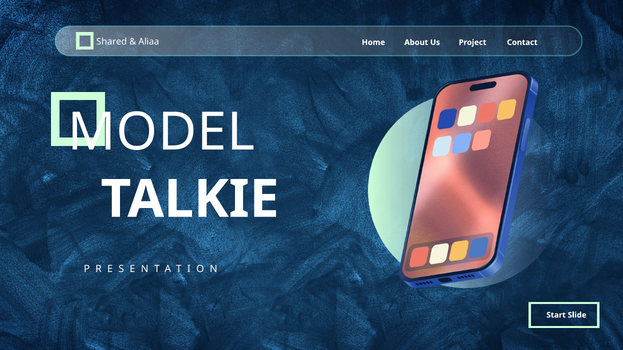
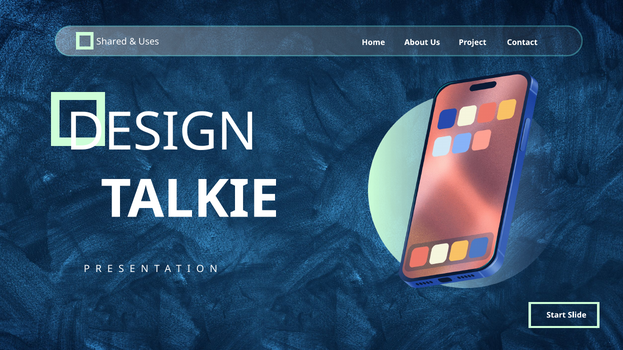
Aliaa: Aliaa -> Uses
MODEL: MODEL -> DESIGN
